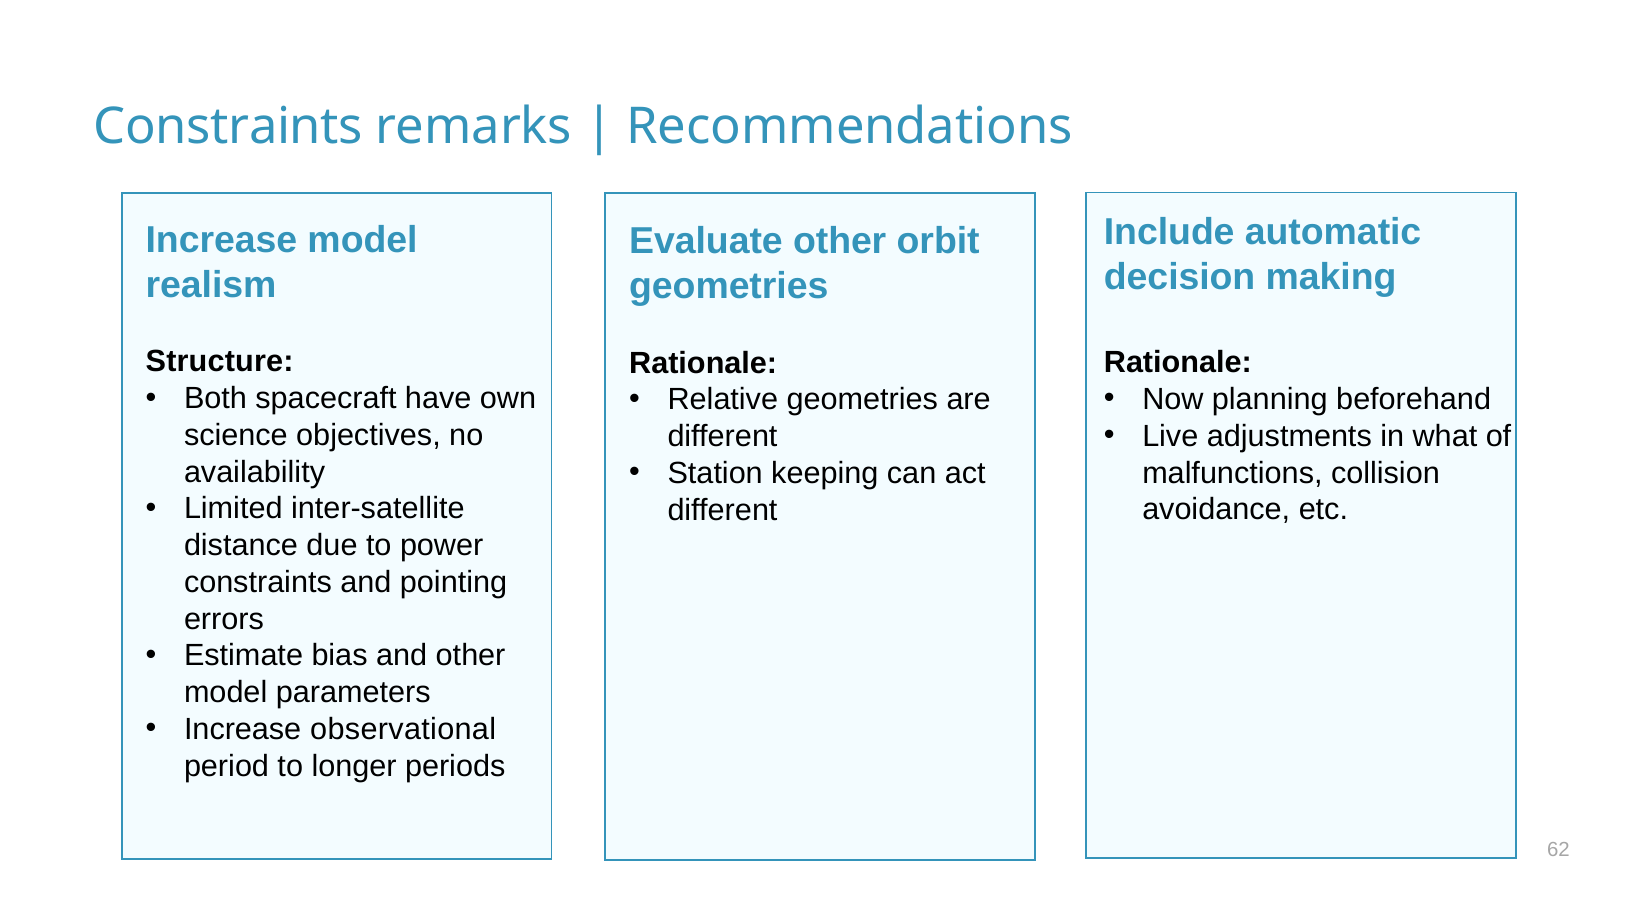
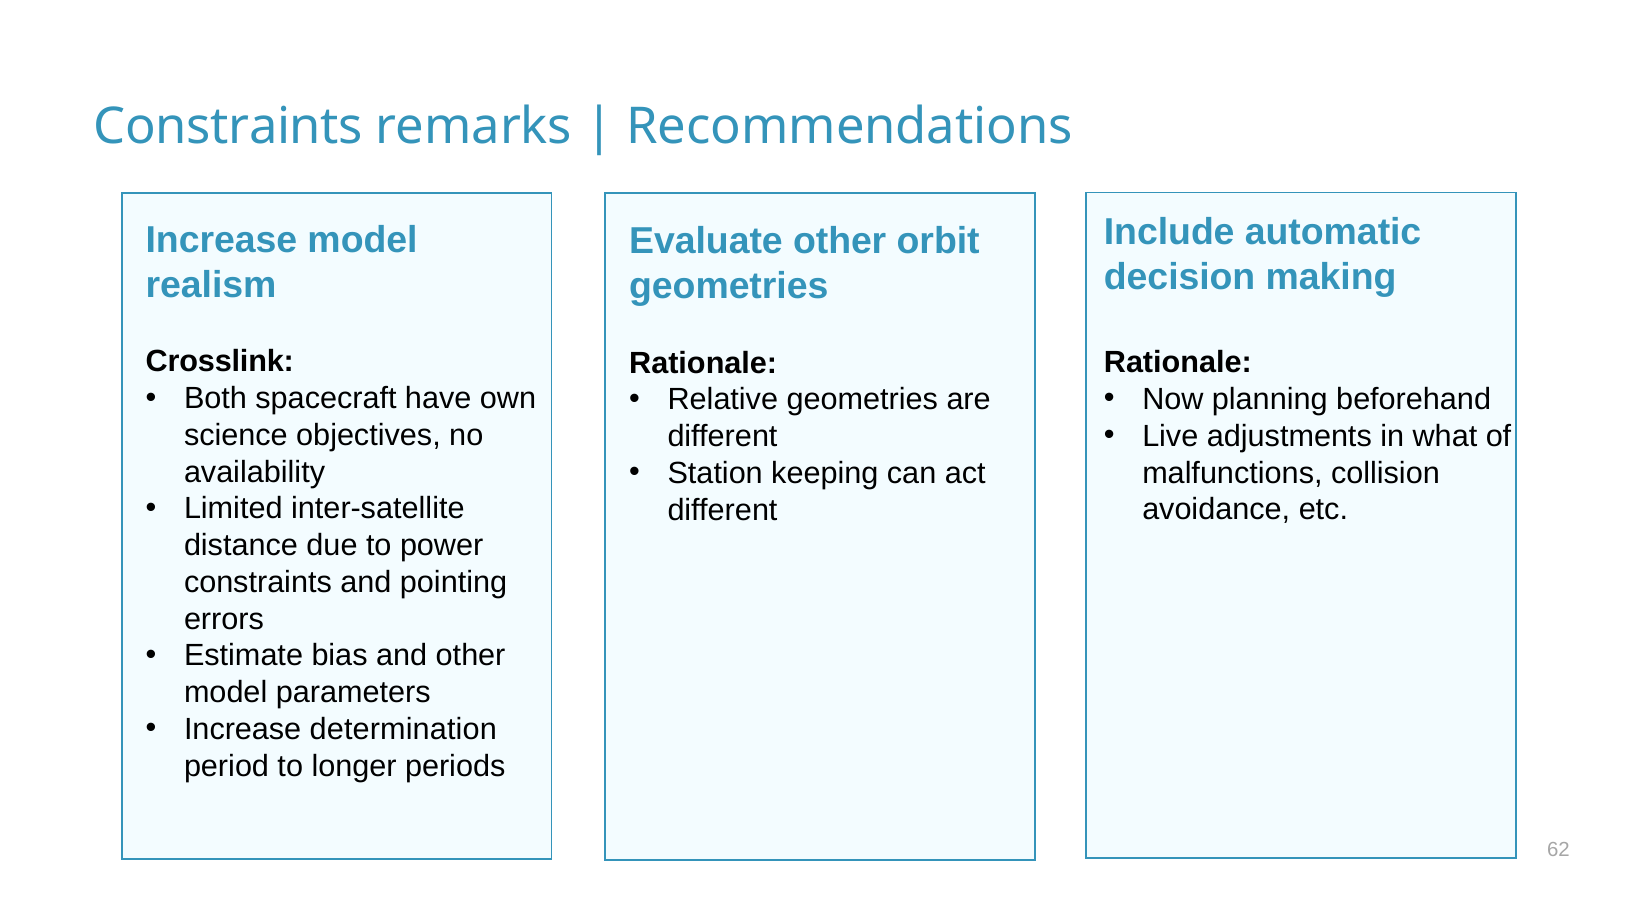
Structure: Structure -> Crosslink
observational: observational -> determination
